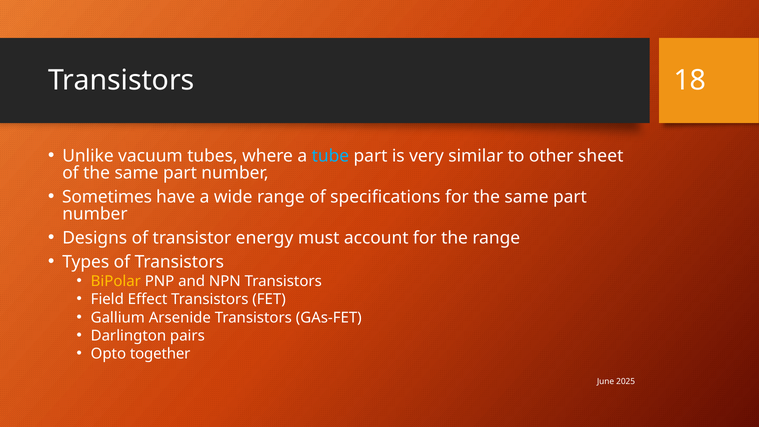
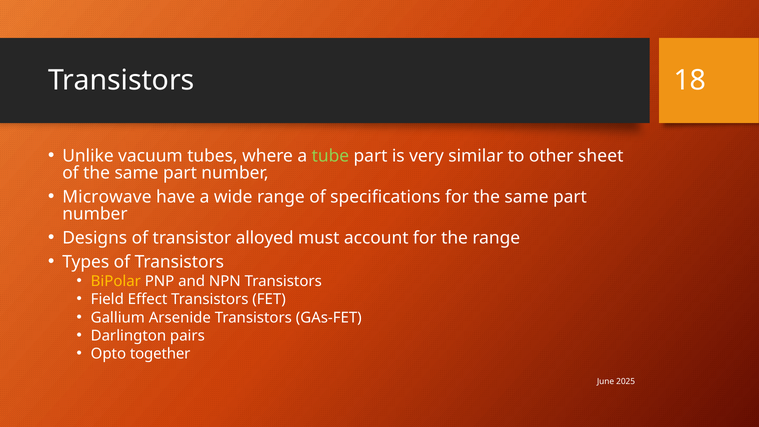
tube colour: light blue -> light green
Sometimes: Sometimes -> Microwave
energy: energy -> alloyed
